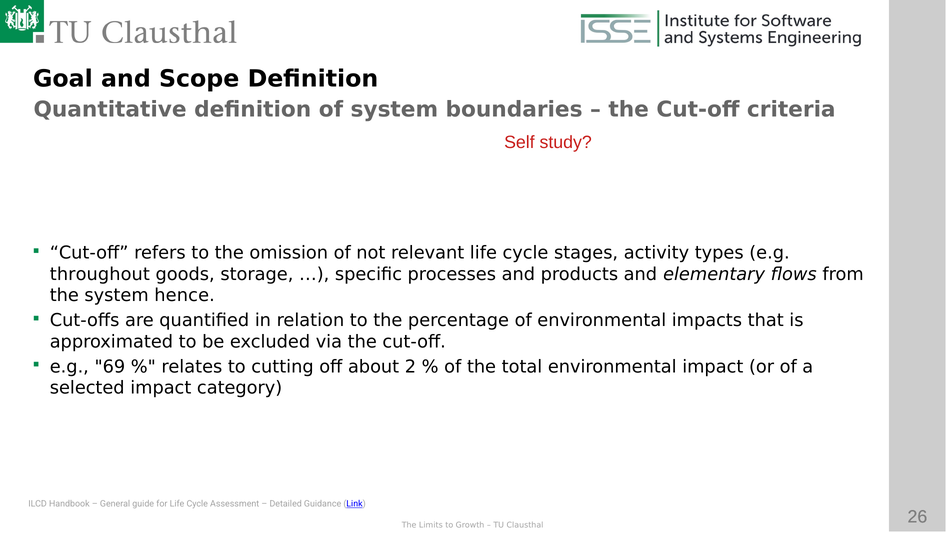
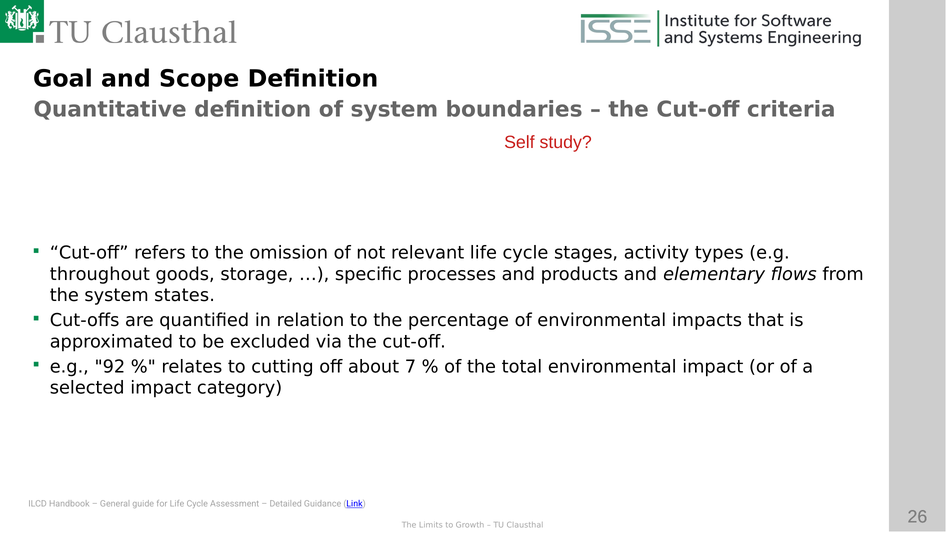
hence: hence -> states
69: 69 -> 92
2: 2 -> 7
